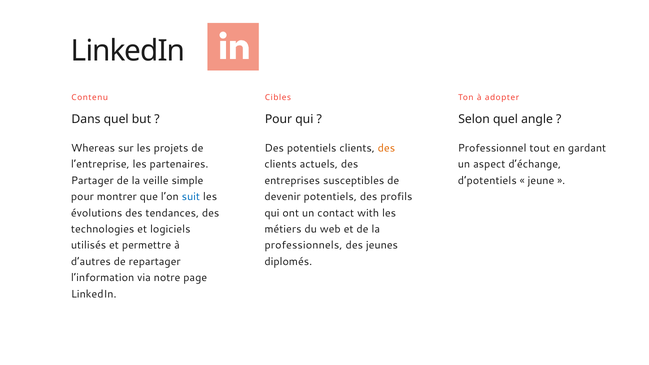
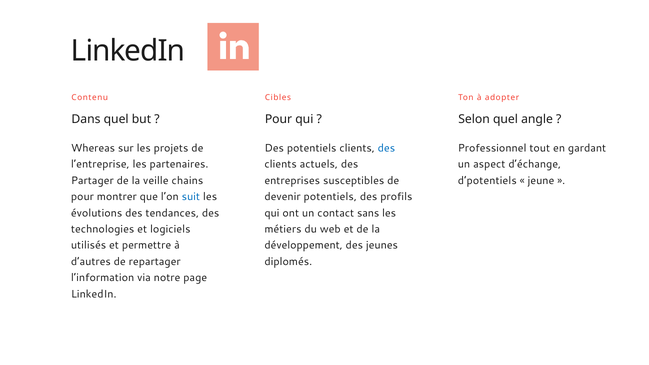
des at (386, 148) colour: orange -> blue
simple: simple -> chains
with: with -> sans
professionnels: professionnels -> développement
